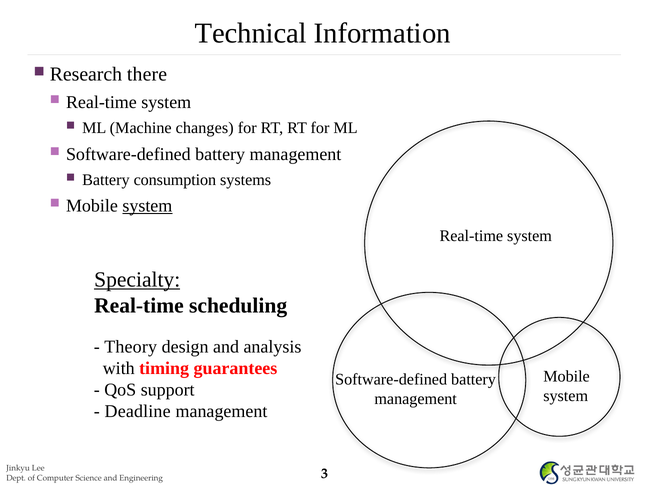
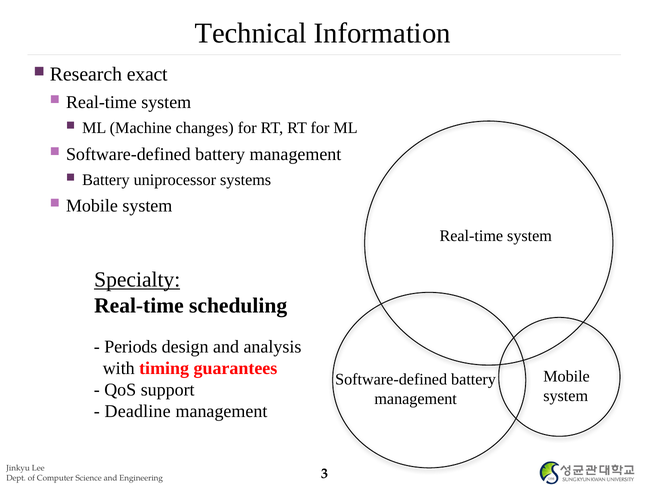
there: there -> exact
consumption: consumption -> uniprocessor
system at (147, 206) underline: present -> none
Theory: Theory -> Periods
